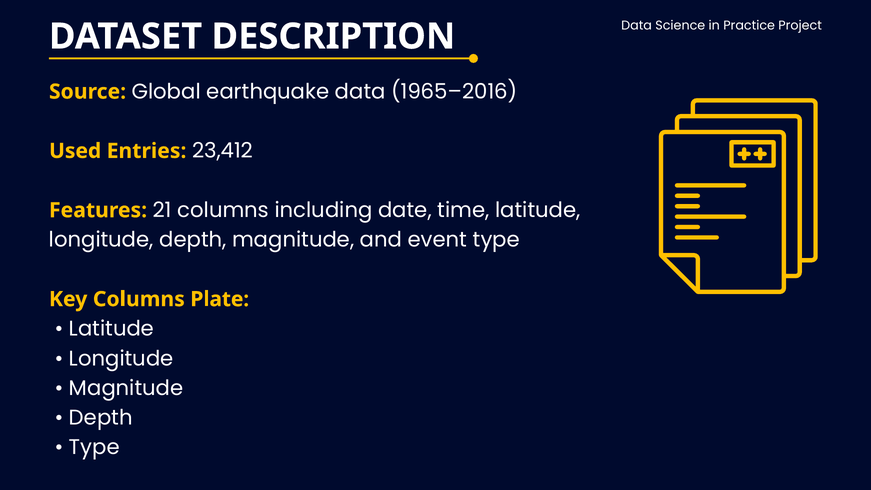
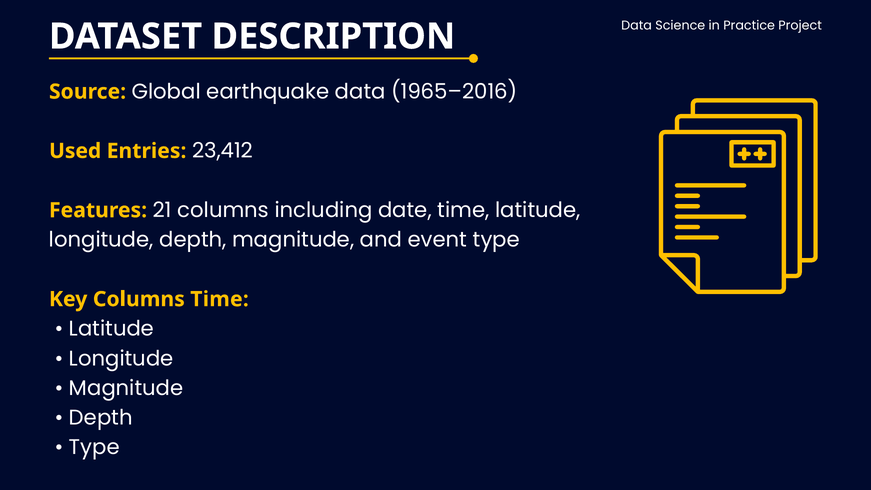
Columns Plate: Plate -> Time
